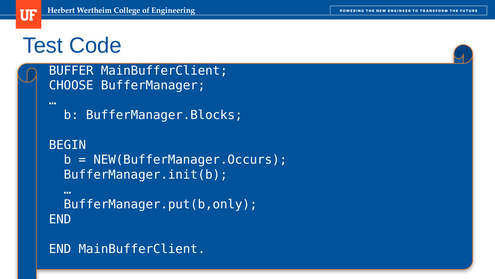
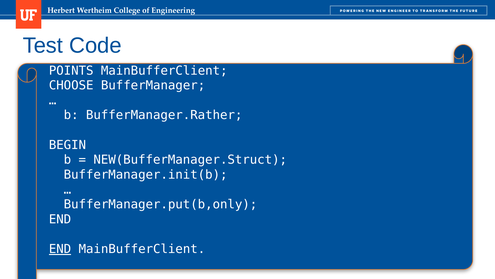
BUFFER: BUFFER -> POINTS
BufferManager.Blocks: BufferManager.Blocks -> BufferManager.Rather
NEW(BufferManager.Occurs: NEW(BufferManager.Occurs -> NEW(BufferManager.Struct
END at (60, 249) underline: none -> present
